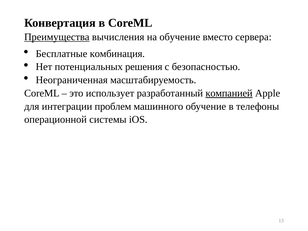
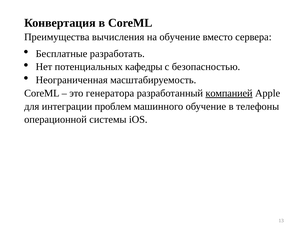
Преимущества underline: present -> none
комбинация: комбинация -> разработать
решения: решения -> кафедры
использует: использует -> генератора
